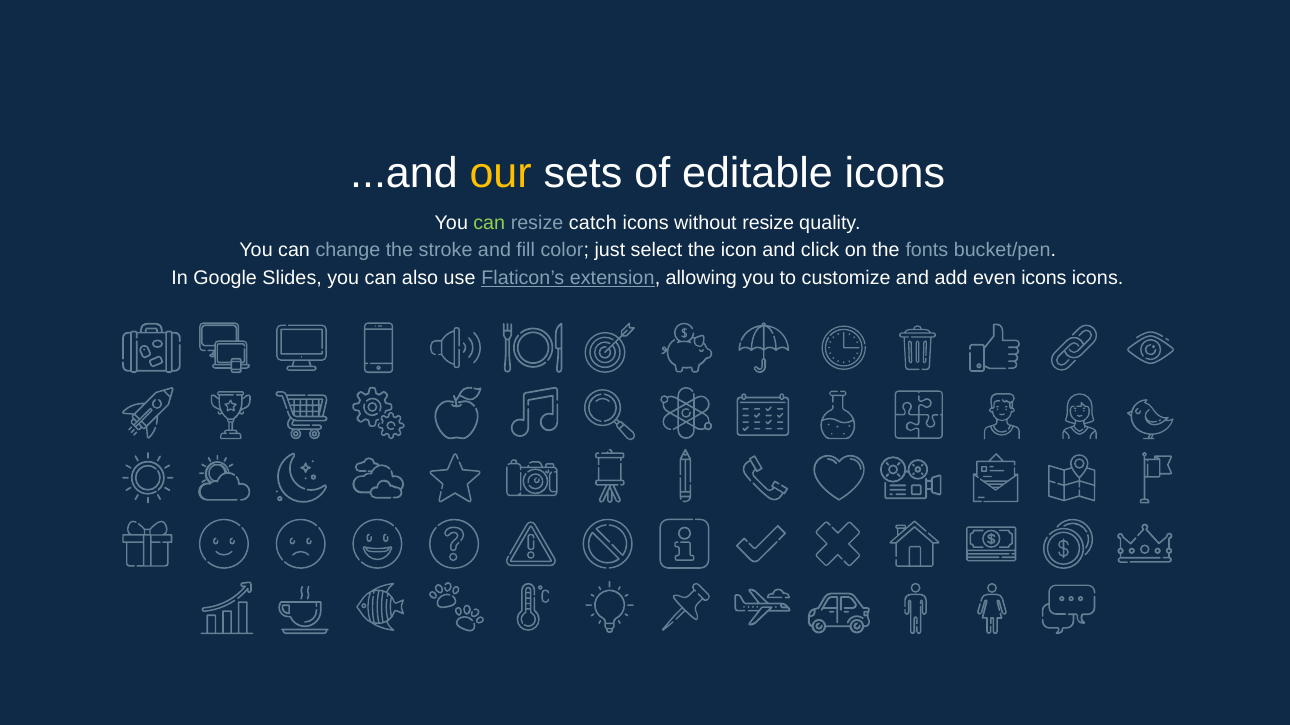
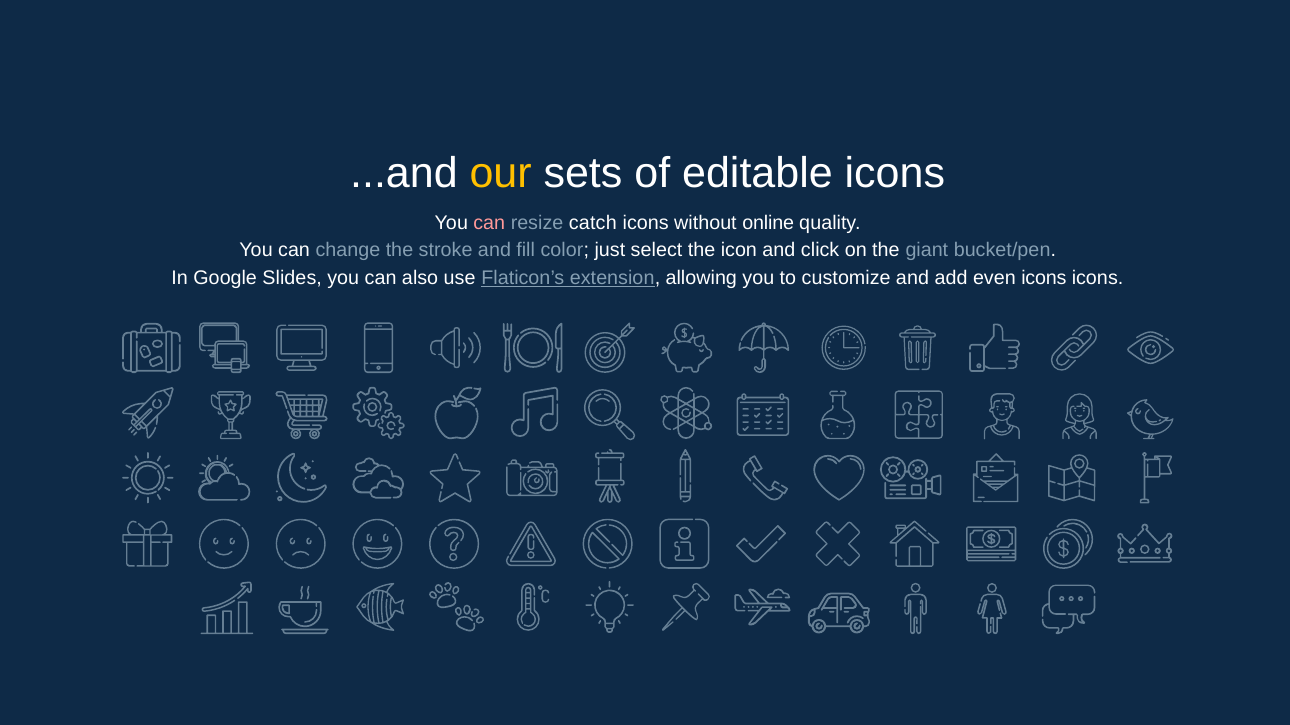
can at (489, 224) colour: light green -> pink
without resize: resize -> online
fonts: fonts -> giant
